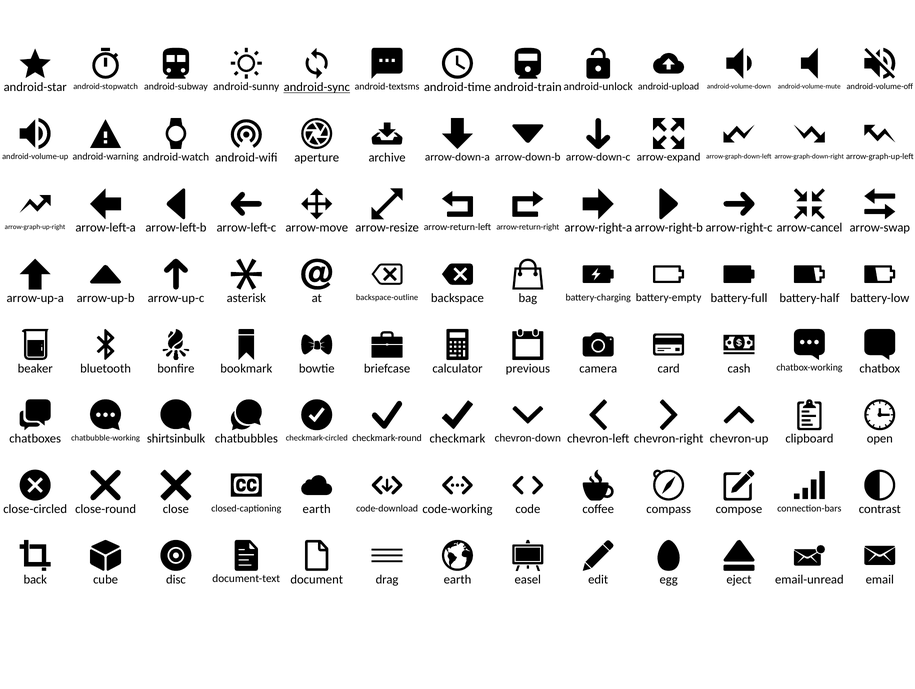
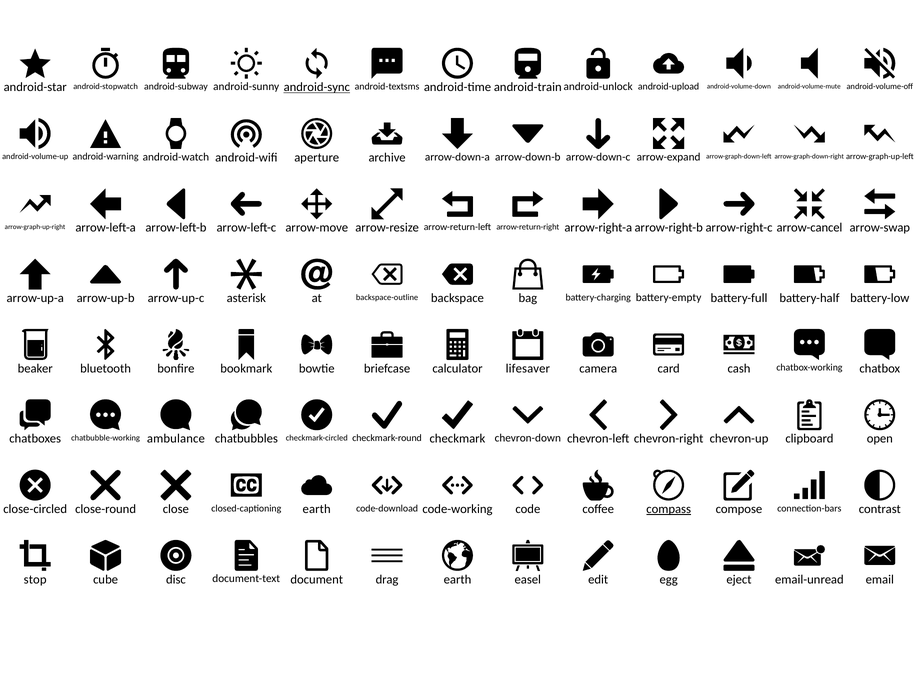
previous: previous -> lifesaver
shirtsinbulk: shirtsinbulk -> ambulance
compass underline: none -> present
back: back -> stop
